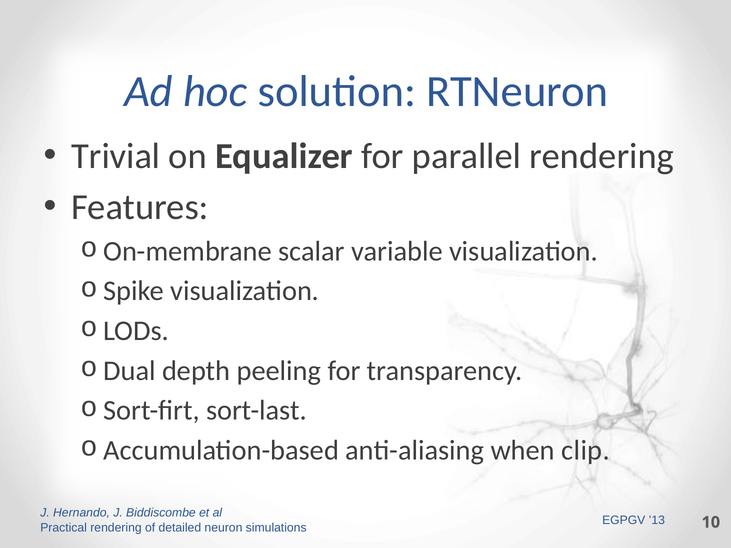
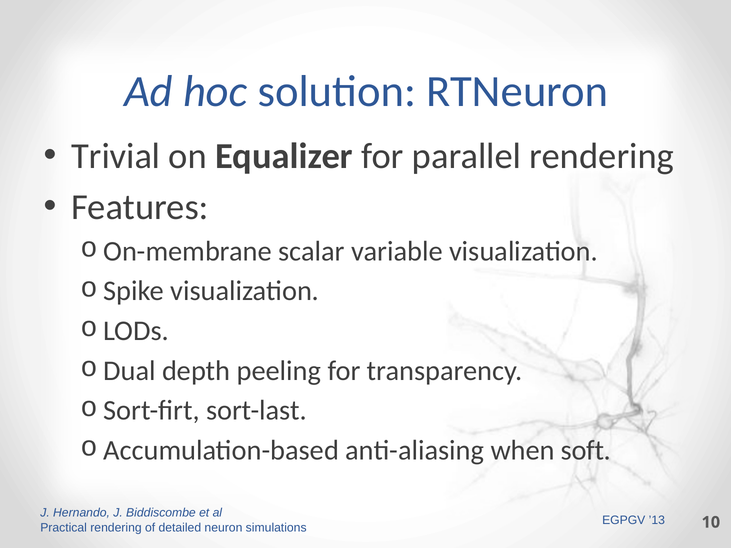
clip: clip -> soft
